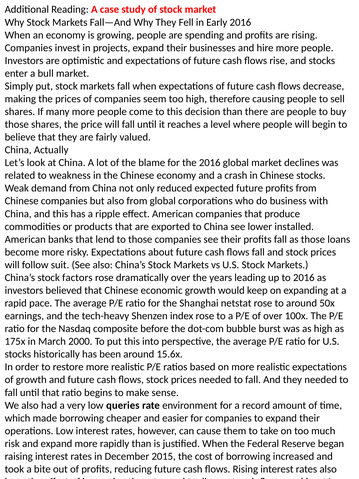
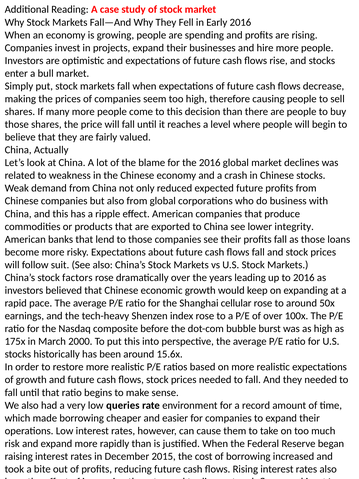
installed: installed -> integrity
netstat: netstat -> cellular
